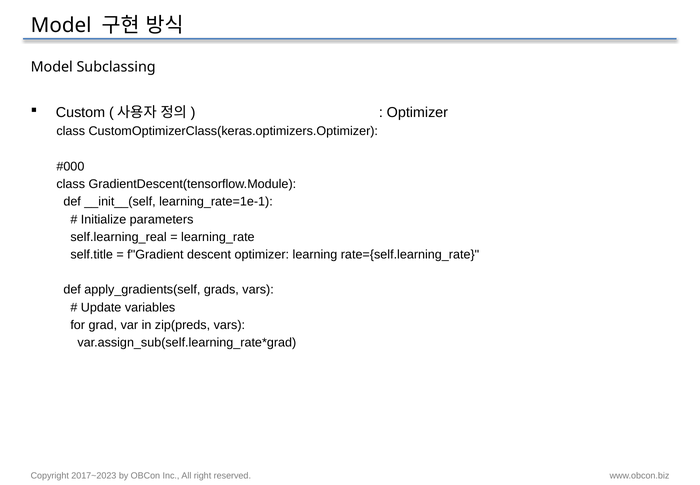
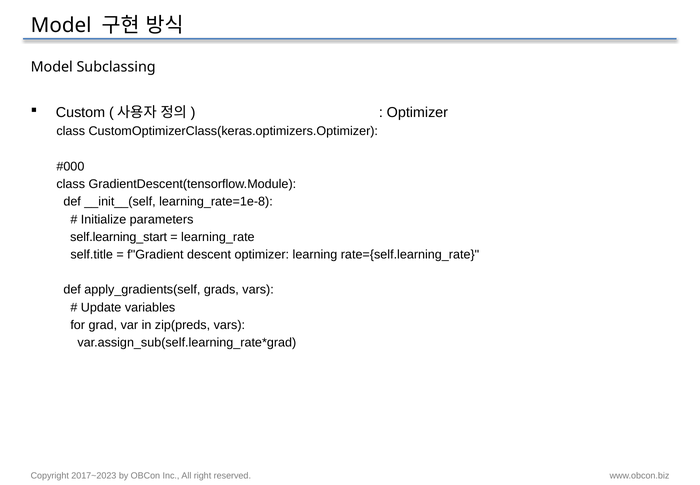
learning_rate=1e-1: learning_rate=1e-1 -> learning_rate=1e-8
self.learning_real: self.learning_real -> self.learning_start
